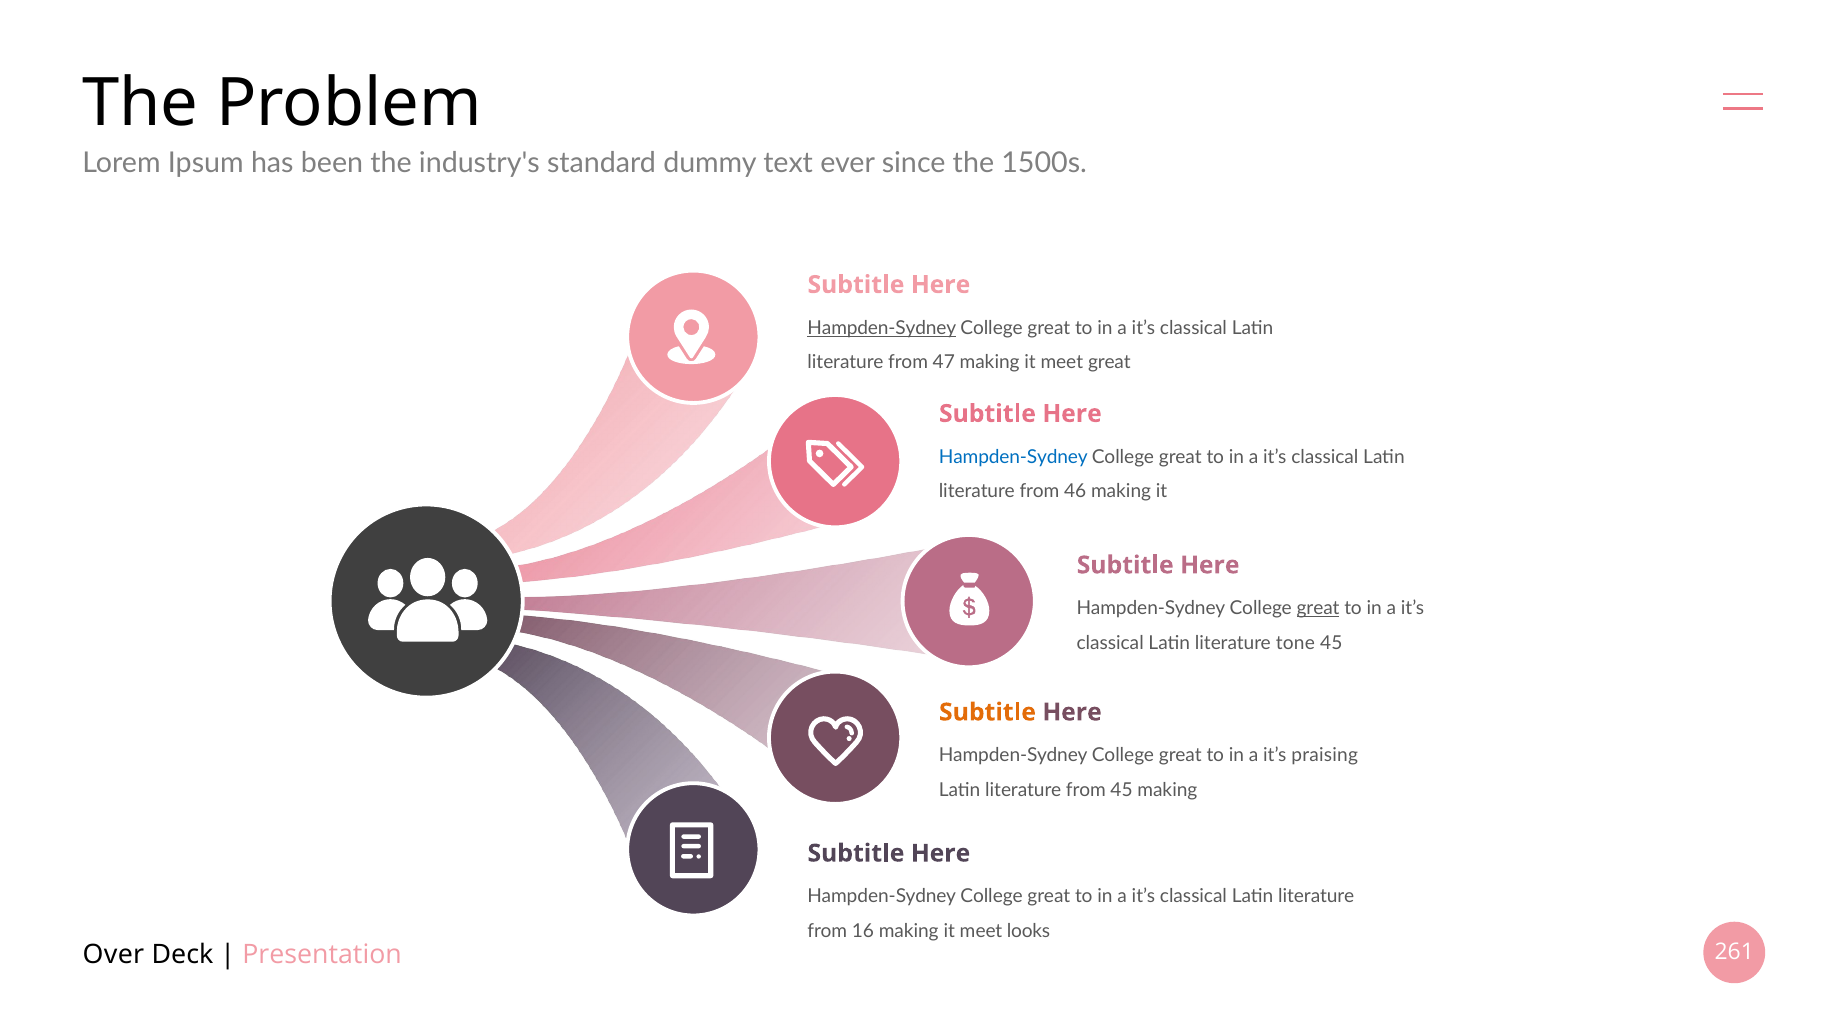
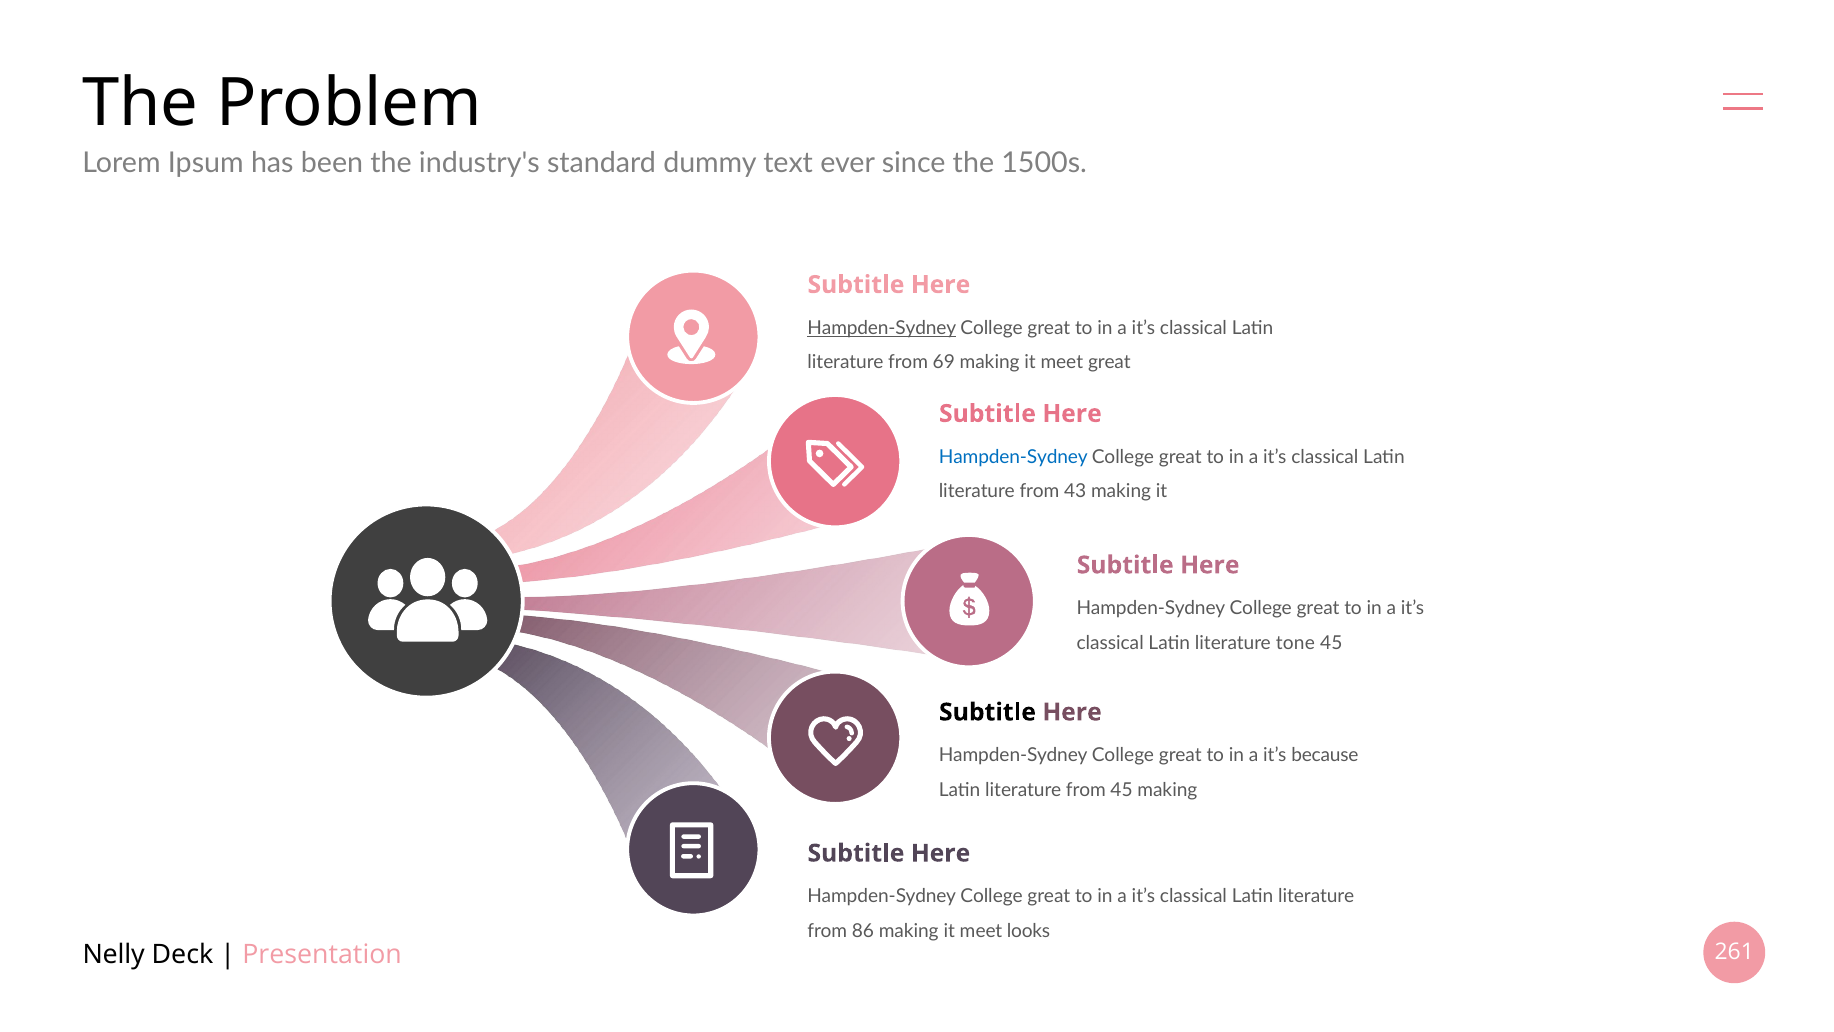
47: 47 -> 69
46: 46 -> 43
great at (1318, 608) underline: present -> none
Subtitle at (987, 712) colour: orange -> black
praising: praising -> because
16: 16 -> 86
Over: Over -> Nelly
